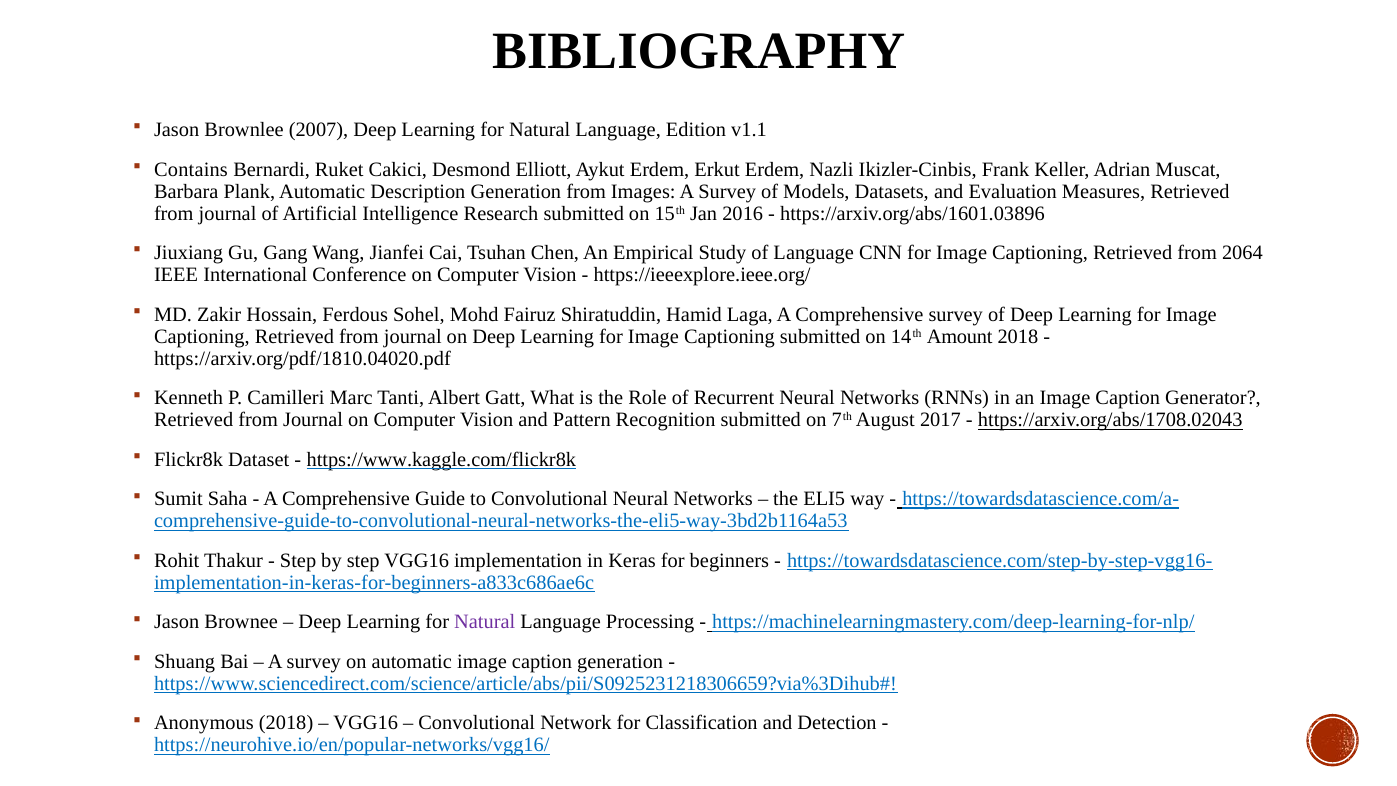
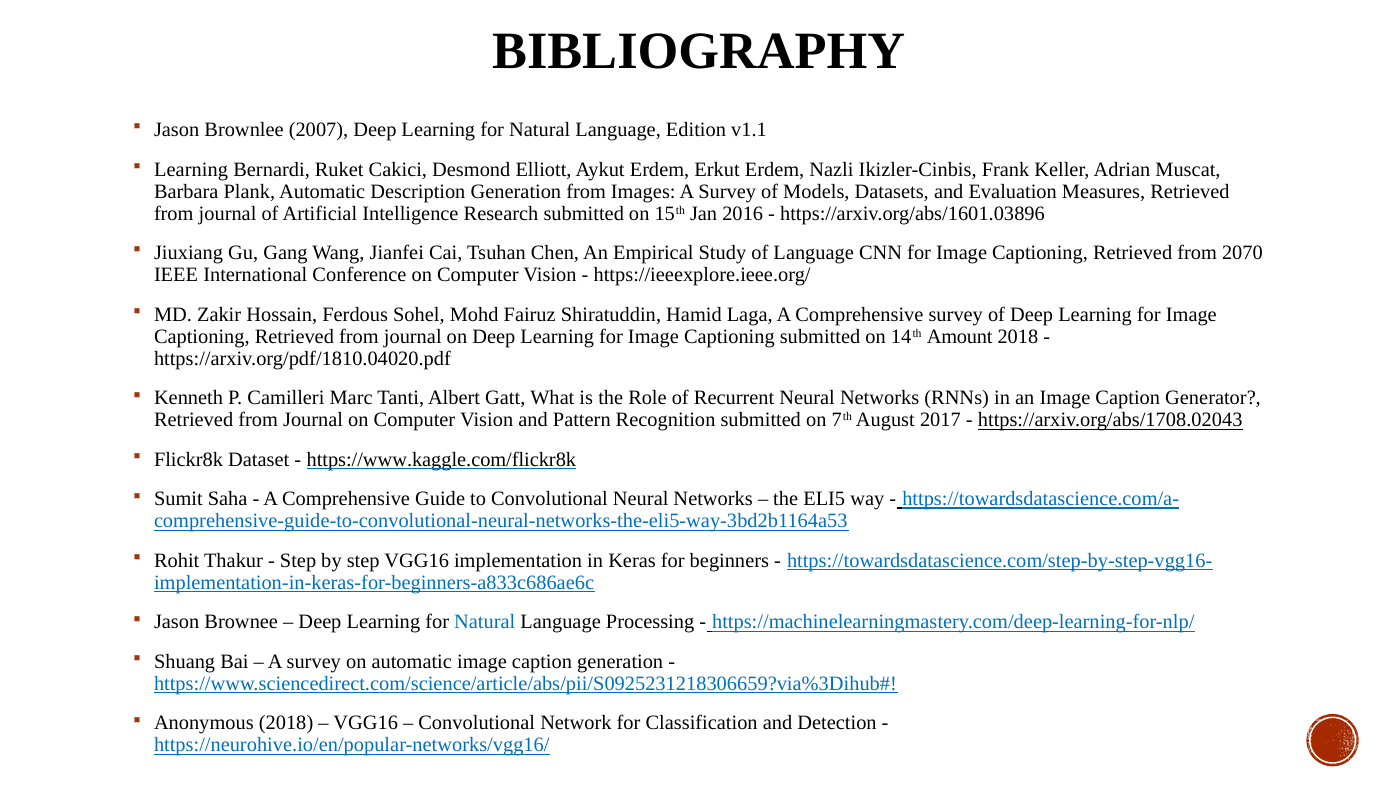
Contains at (191, 169): Contains -> Learning
2064: 2064 -> 2070
Natural at (485, 622) colour: purple -> blue
